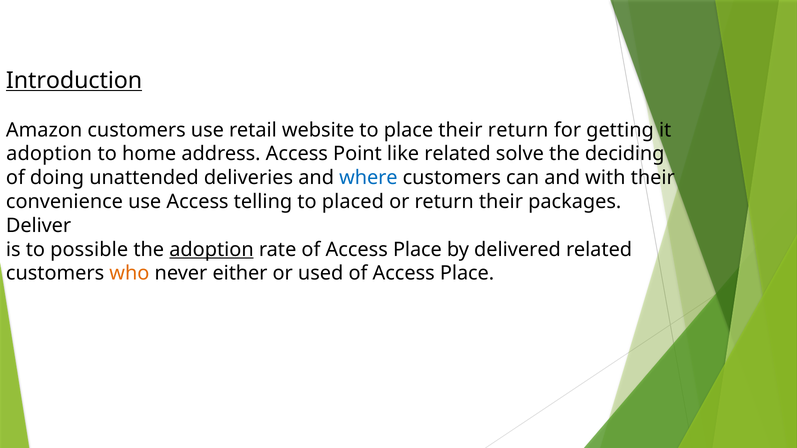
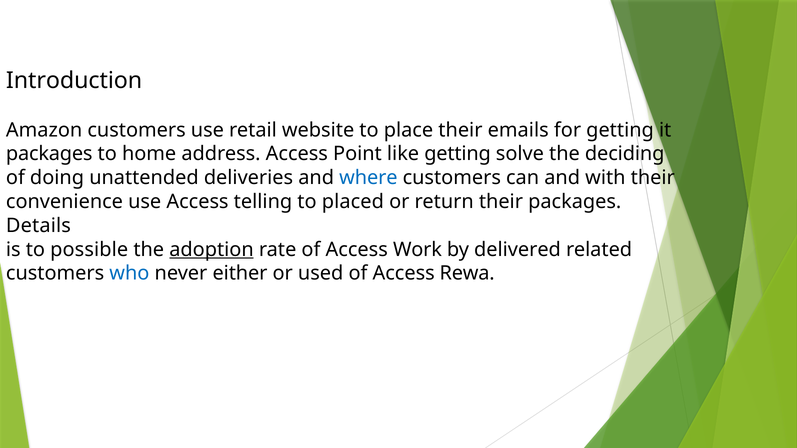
Introduction underline: present -> none
their return: return -> emails
adoption at (49, 154): adoption -> packages
like related: related -> getting
Deliver: Deliver -> Details
rate of Access Place: Place -> Work
who colour: orange -> blue
used of Access Place: Place -> Rewa
